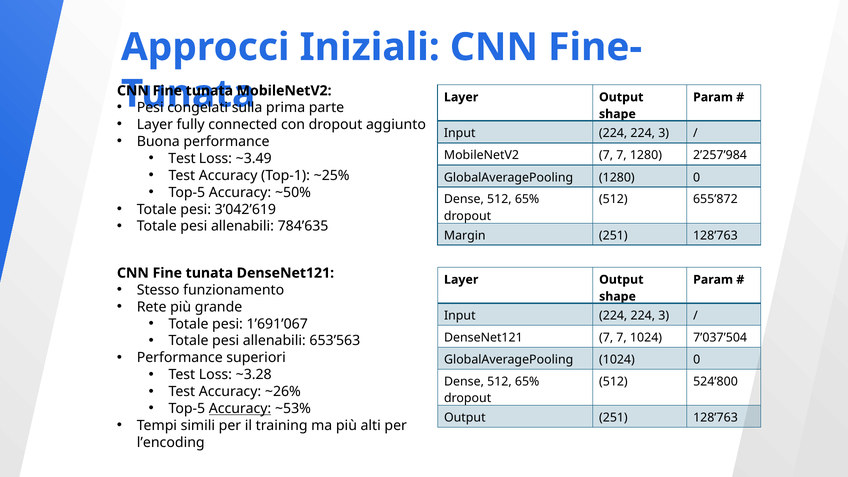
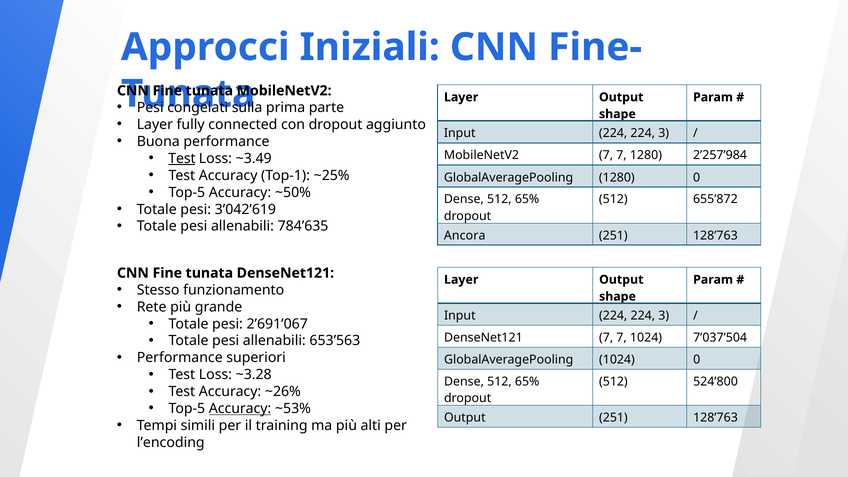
Test at (182, 158) underline: none -> present
Margin: Margin -> Ancora
1’691’067: 1’691’067 -> 2’691’067
